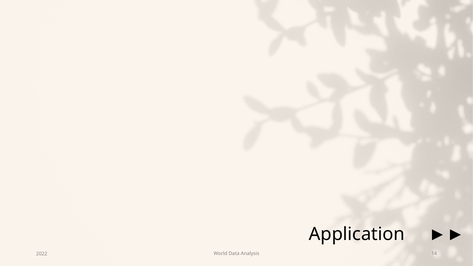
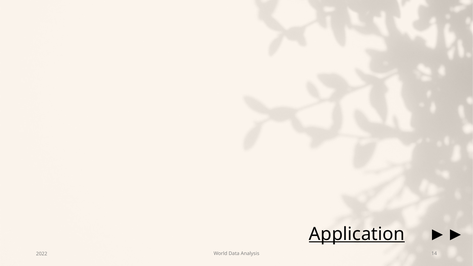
Application underline: none -> present
